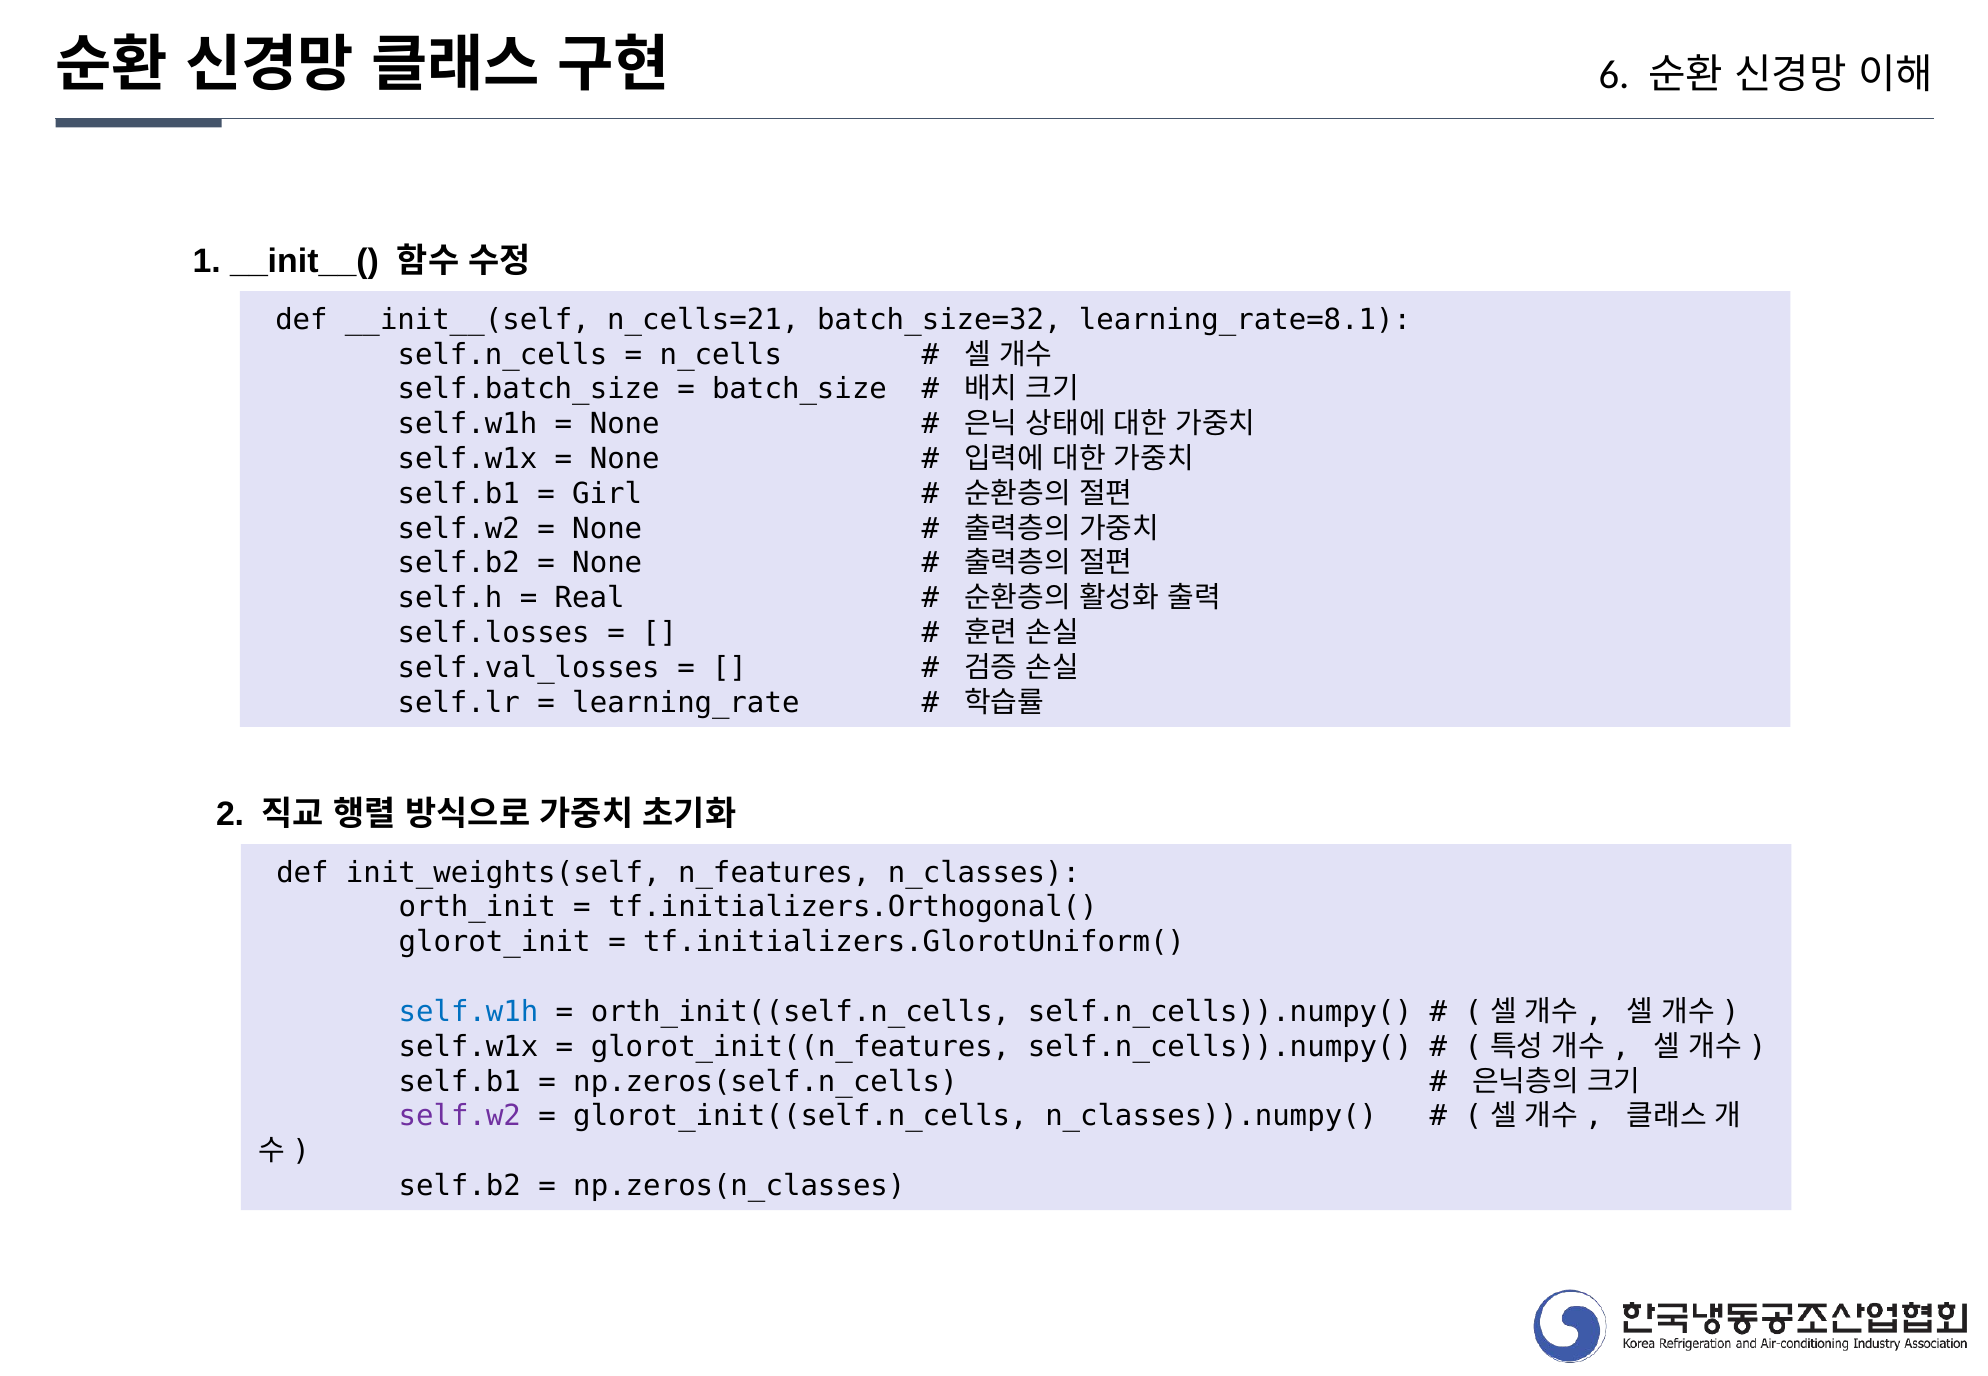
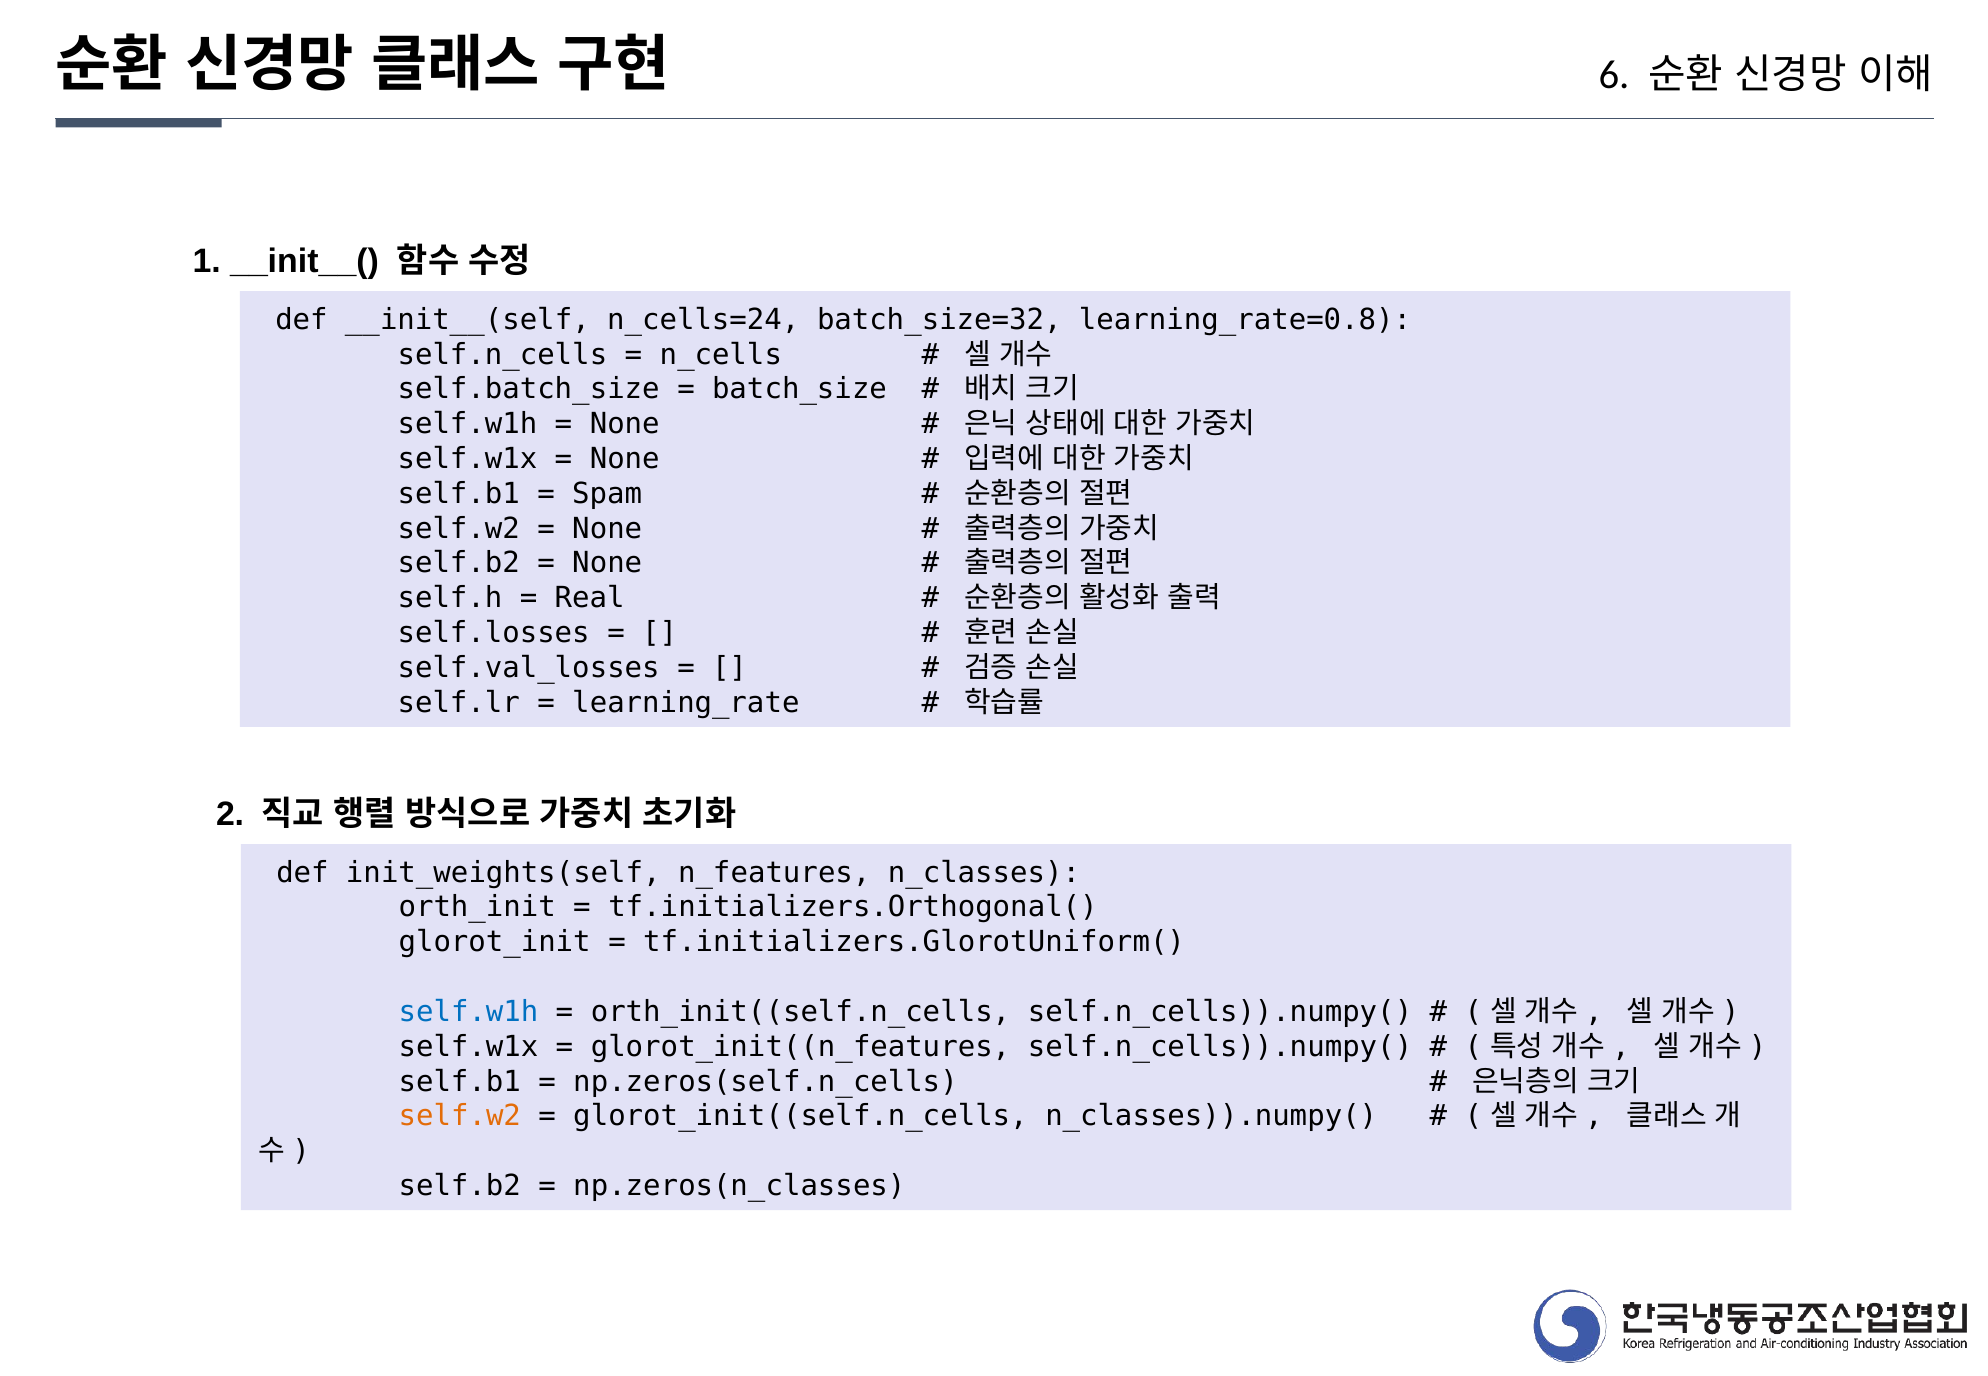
n_cells=21: n_cells=21 -> n_cells=24
learning_rate=8.1: learning_rate=8.1 -> learning_rate=0.8
Girl: Girl -> Spam
self.w2 at (460, 1117) colour: purple -> orange
